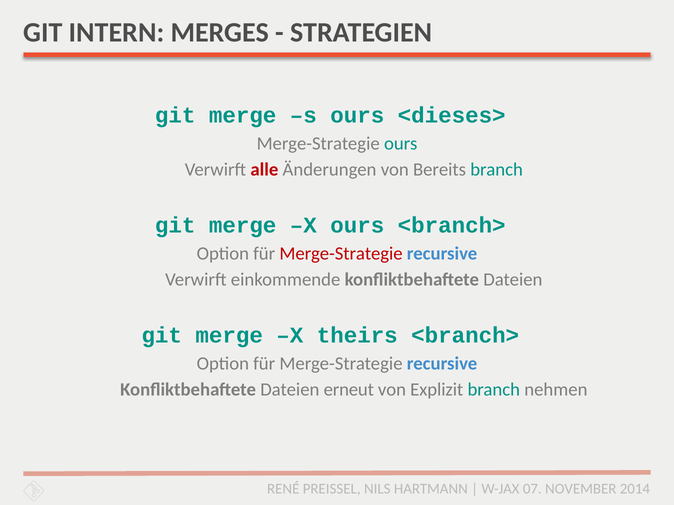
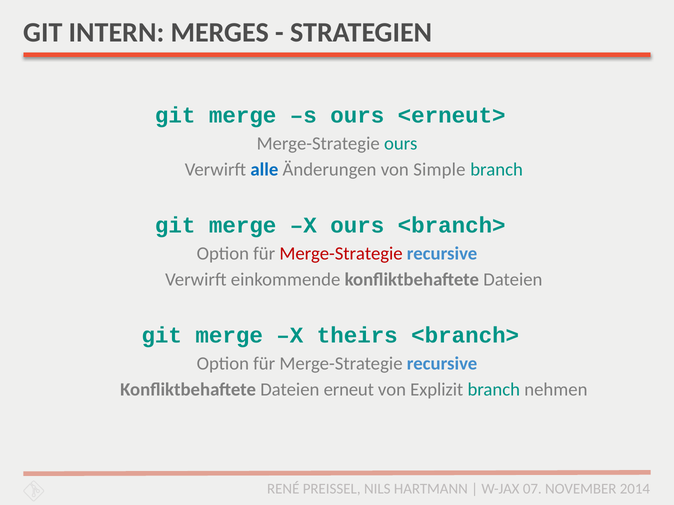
<dieses>: <dieses> -> <erneut>
alle colour: red -> blue
Bereits: Bereits -> Simple
